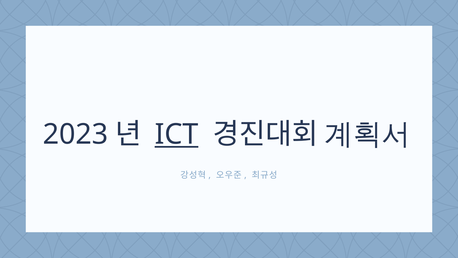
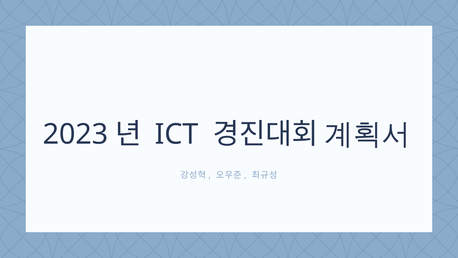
ICT underline: present -> none
